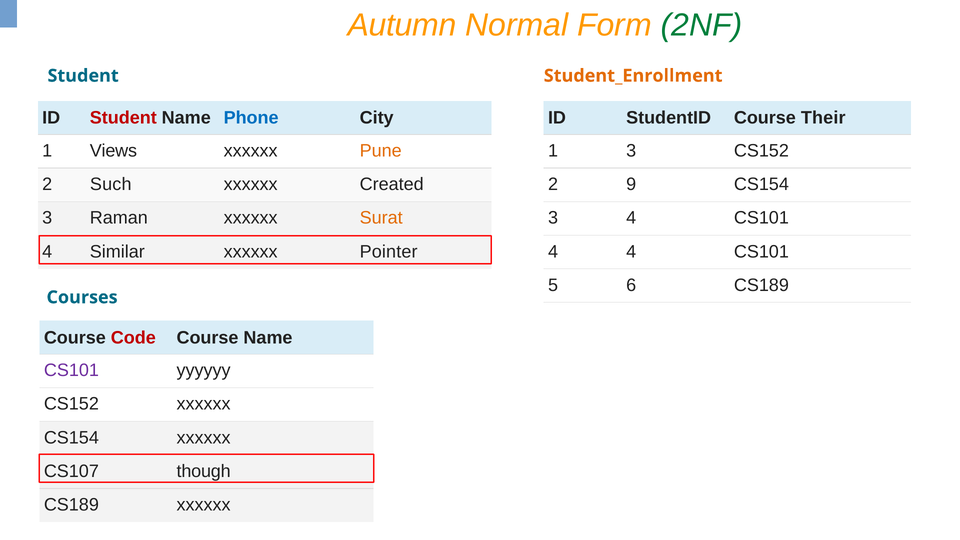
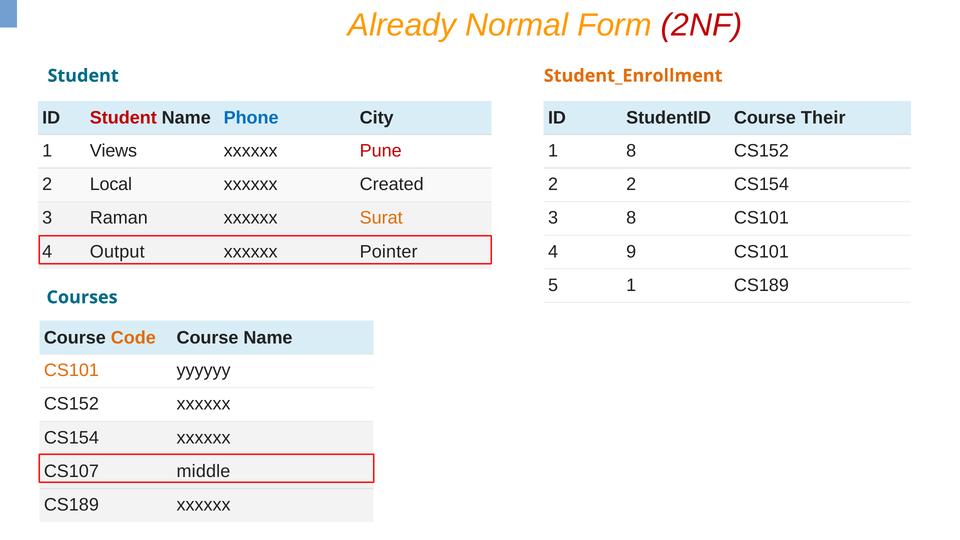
Autumn: Autumn -> Already
2NF colour: green -> red
Pune colour: orange -> red
1 3: 3 -> 8
Such: Such -> Local
2 9: 9 -> 2
3 4: 4 -> 8
Similar: Similar -> Output
4 4: 4 -> 9
5 6: 6 -> 1
Code colour: red -> orange
CS101 at (71, 370) colour: purple -> orange
though: though -> middle
